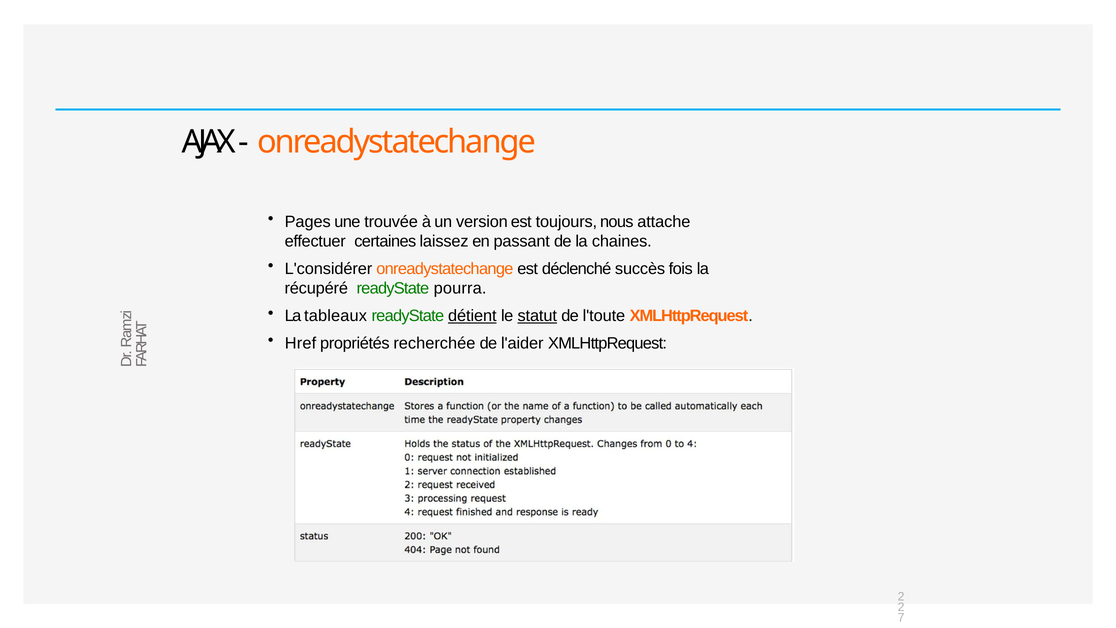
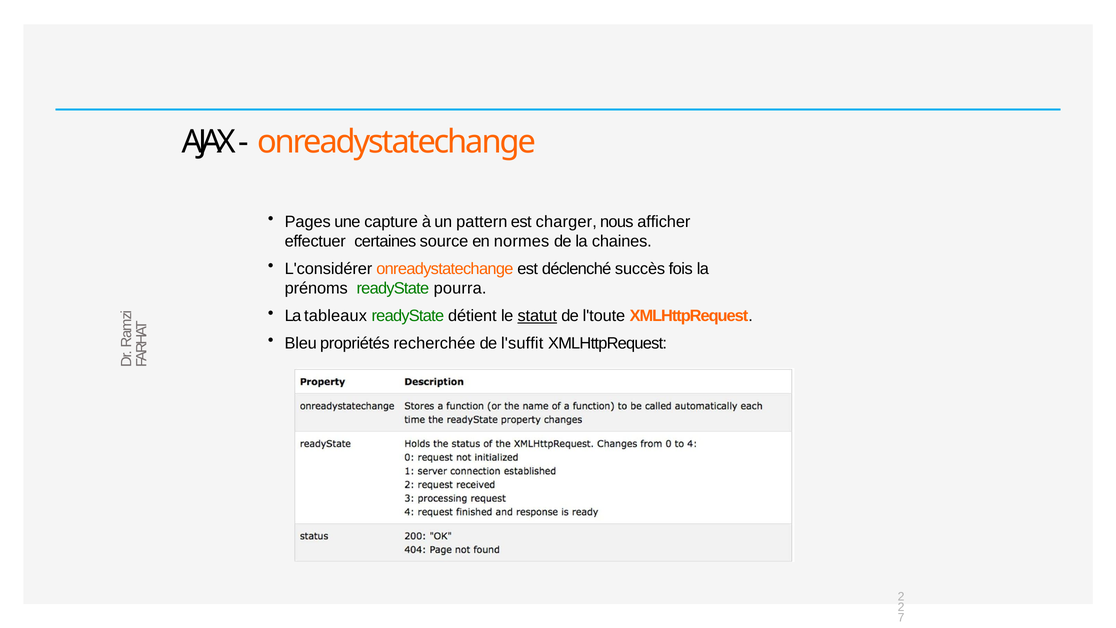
trouvée: trouvée -> capture
version: version -> pattern
toujours: toujours -> charger
attache: attache -> afficher
laissez: laissez -> source
passant: passant -> normes
récupéré: récupéré -> prénoms
détient underline: present -> none
Href: Href -> Bleu
l'aider: l'aider -> l'suffit
